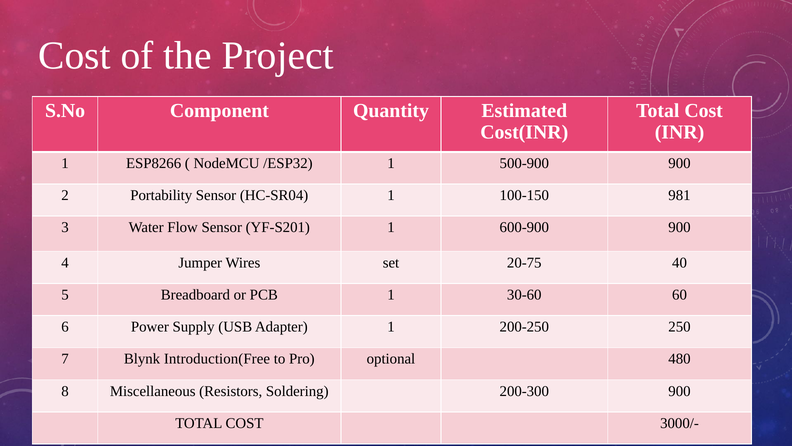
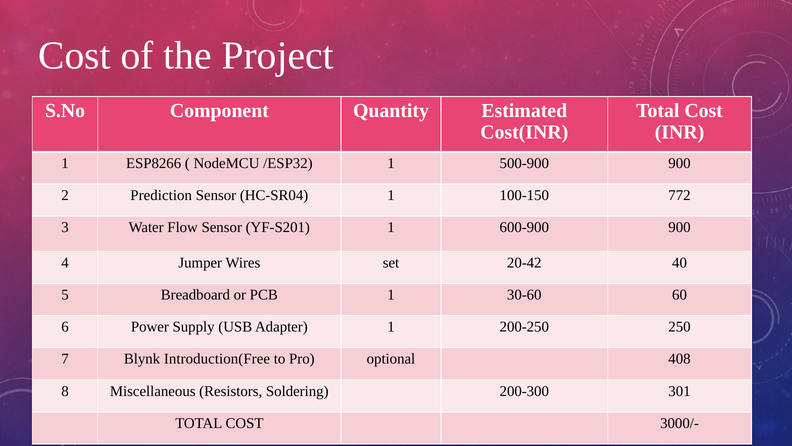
Portability: Portability -> Prediction
981: 981 -> 772
20-75: 20-75 -> 20-42
480: 480 -> 408
200-300 900: 900 -> 301
